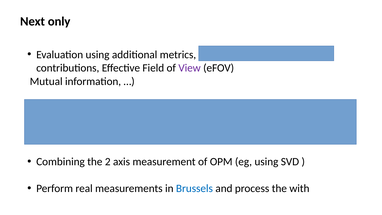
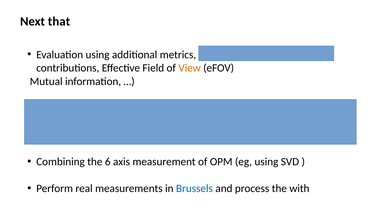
Next only: only -> that
View colour: purple -> orange
2: 2 -> 6
